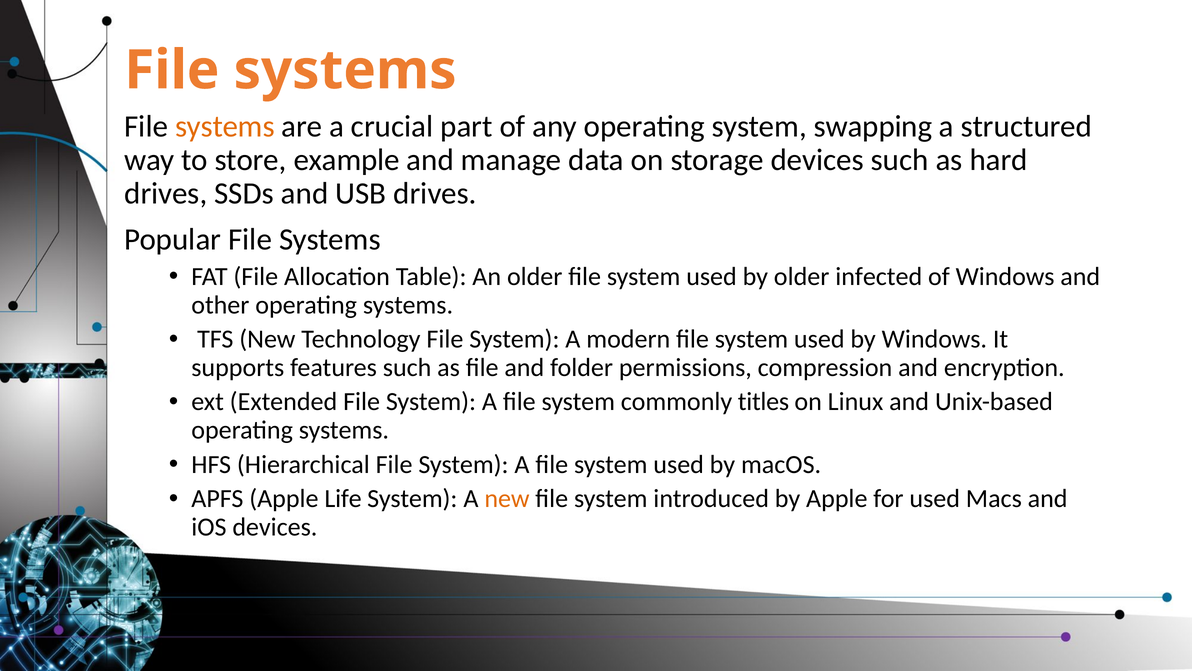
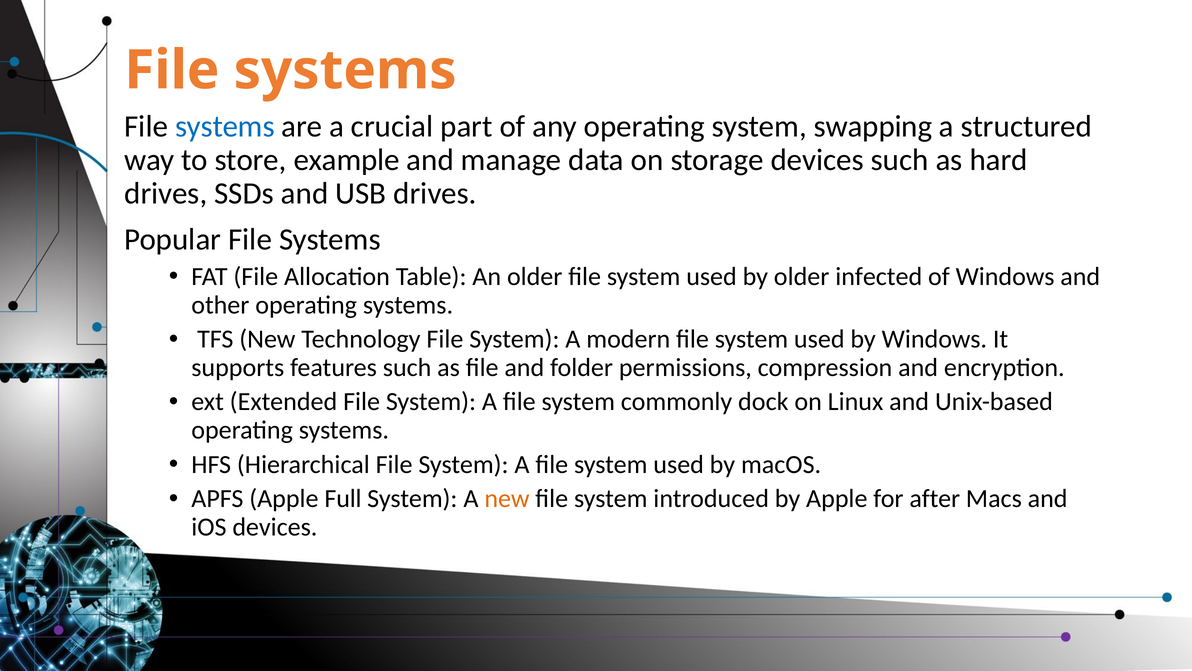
systems at (225, 127) colour: orange -> blue
titles: titles -> dock
Life: Life -> Full
for used: used -> after
